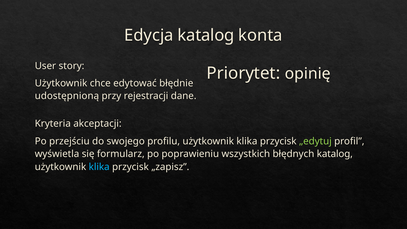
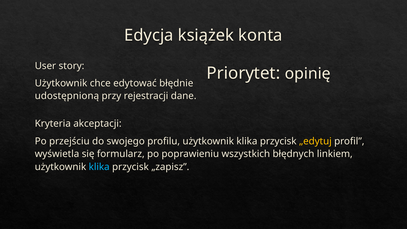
Edycja katalog: katalog -> książek
„edytuj colour: light green -> yellow
błędnych katalog: katalog -> linkiem
